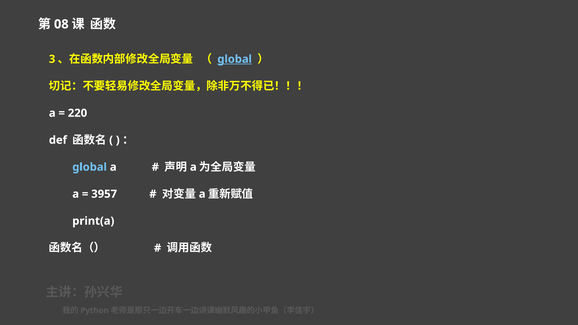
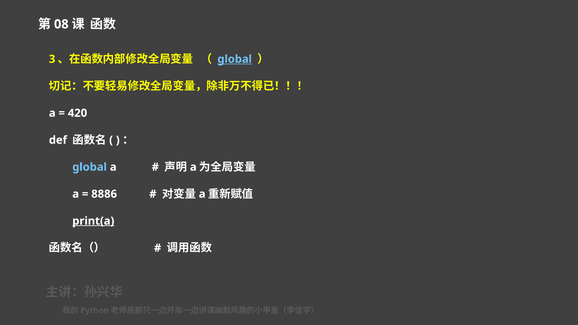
220: 220 -> 420
3957: 3957 -> 8886
print(a underline: none -> present
